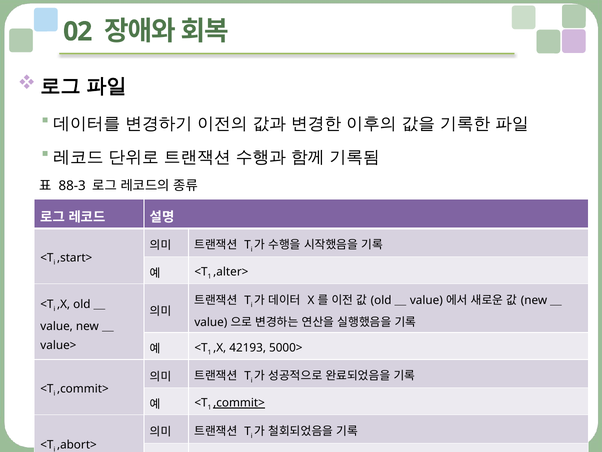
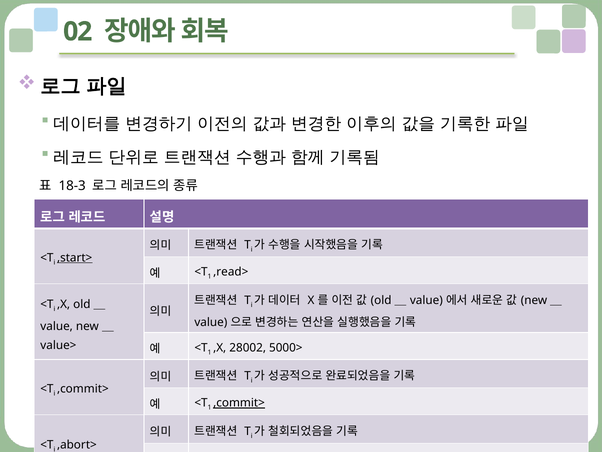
88-3: 88-3 -> 18-3
,start> underline: none -> present
,alter>: ,alter> -> ,read>
42193: 42193 -> 28002
